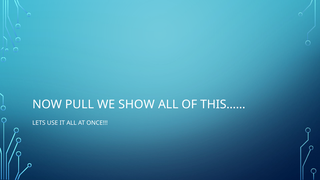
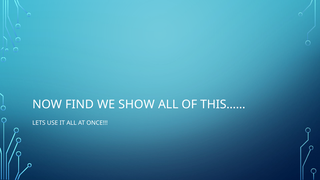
PULL: PULL -> FIND
